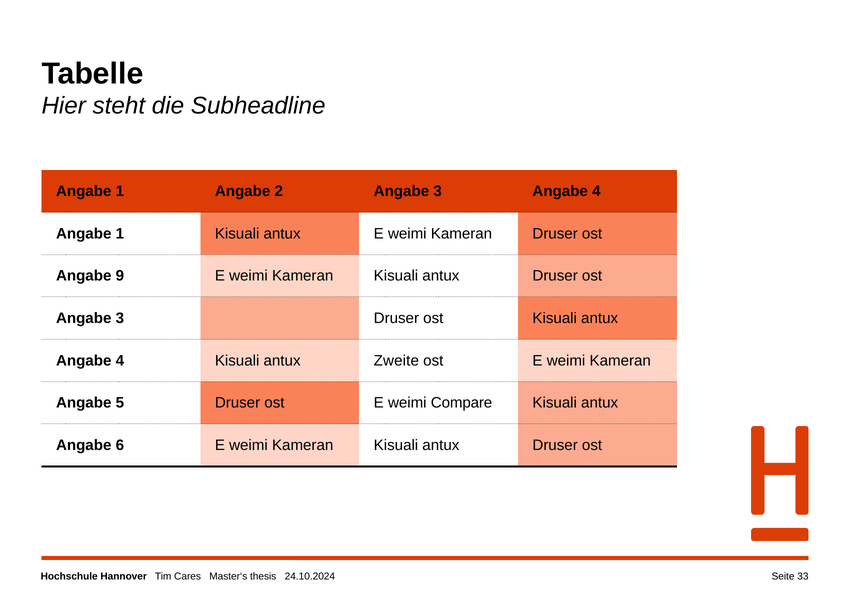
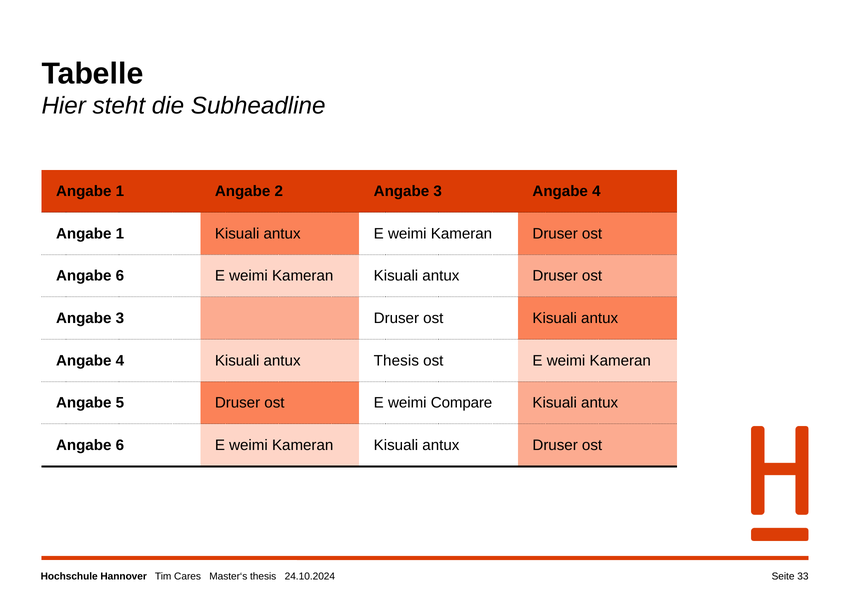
9 at (120, 276): 9 -> 6
antux Zweite: Zweite -> Thesis
